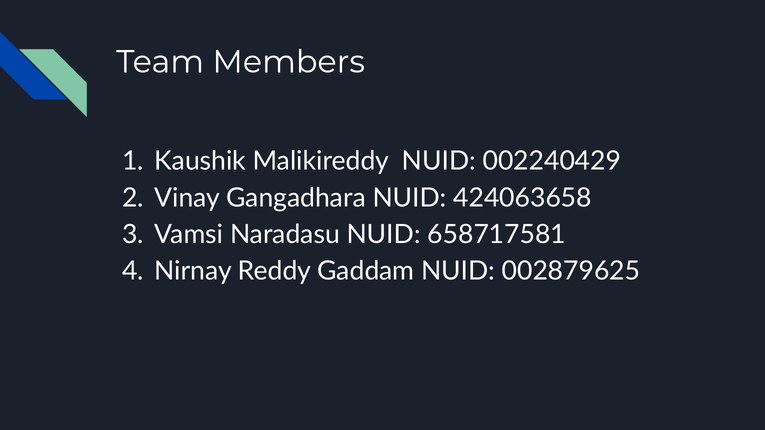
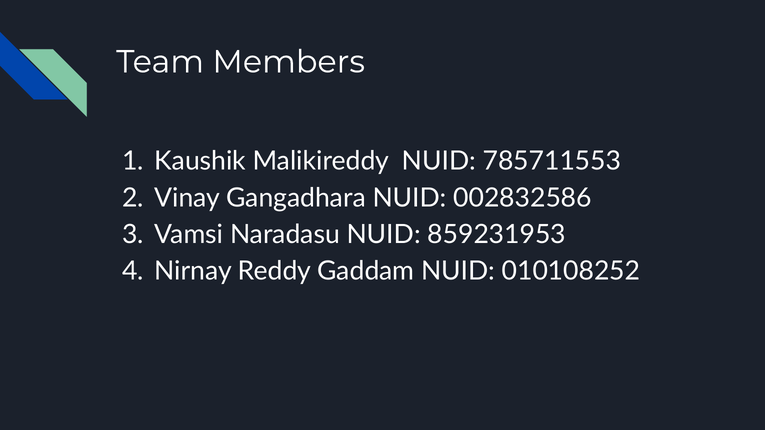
002240429: 002240429 -> 785711553
424063658: 424063658 -> 002832586
658717581: 658717581 -> 859231953
002879625: 002879625 -> 010108252
